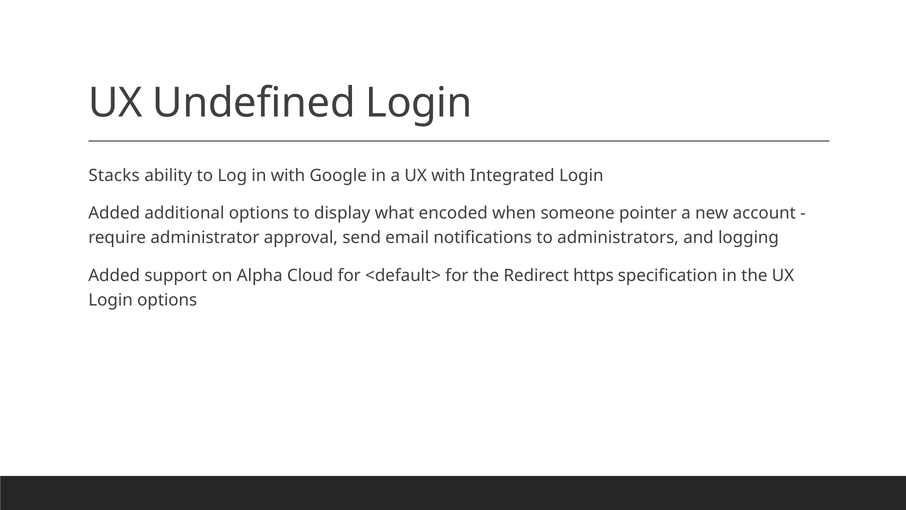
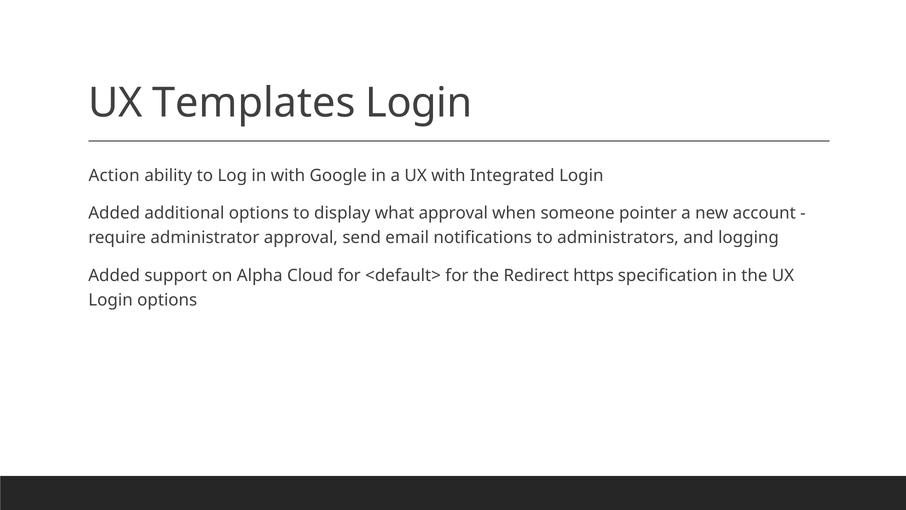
Undefined: Undefined -> Templates
Stacks: Stacks -> Action
what encoded: encoded -> approval
